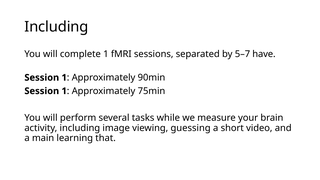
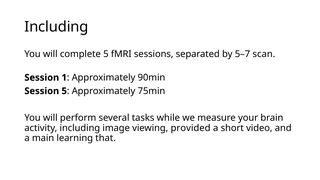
complete 1: 1 -> 5
have: have -> scan
1 at (64, 91): 1 -> 5
guessing: guessing -> provided
